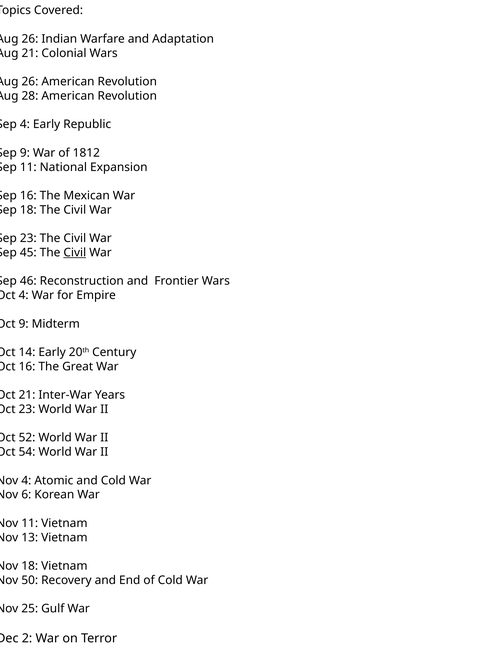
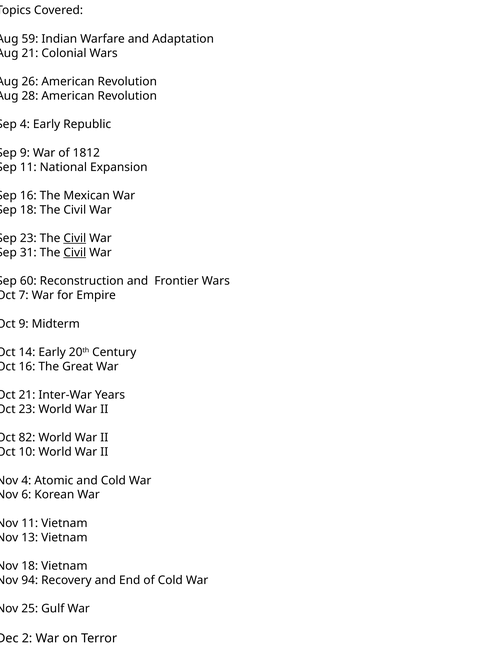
26 at (30, 39): 26 -> 59
Civil at (75, 238) underline: none -> present
45: 45 -> 31
46: 46 -> 60
4 at (24, 295): 4 -> 7
52: 52 -> 82
54: 54 -> 10
50: 50 -> 94
